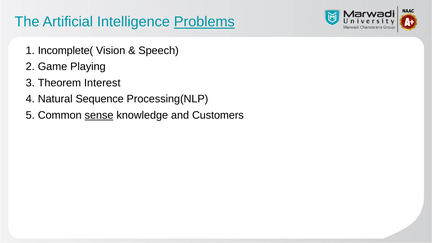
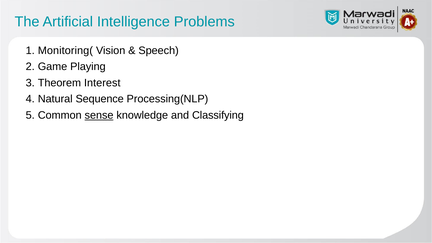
Problems underline: present -> none
Incomplete(: Incomplete( -> Monitoring(
Customers: Customers -> Classifying
